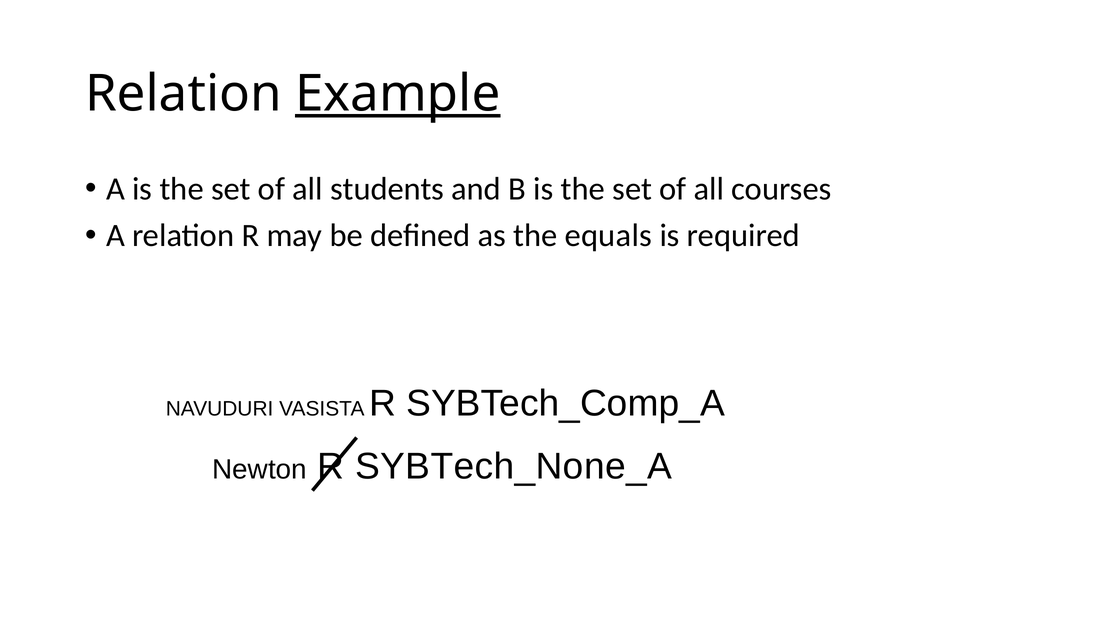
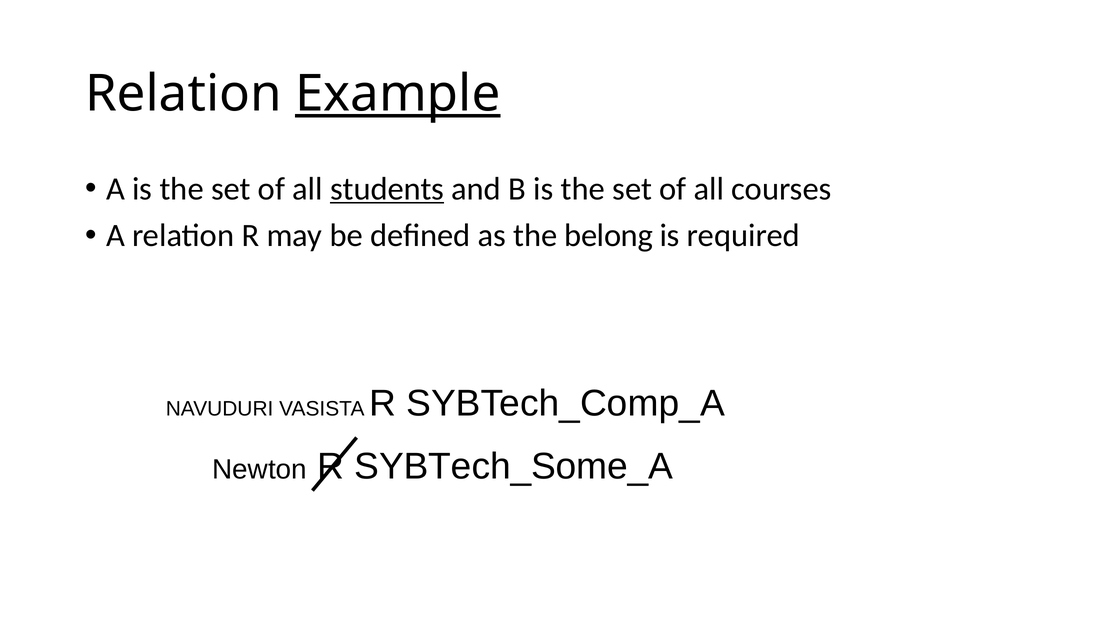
students underline: none -> present
equals: equals -> belong
SYBTech_None_A: SYBTech_None_A -> SYBTech_Some_A
